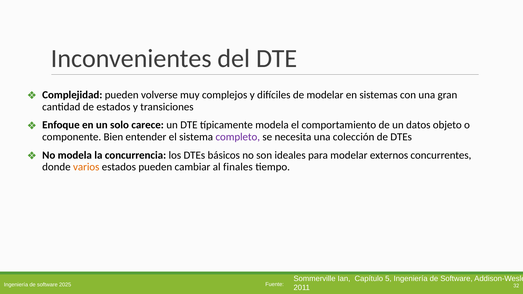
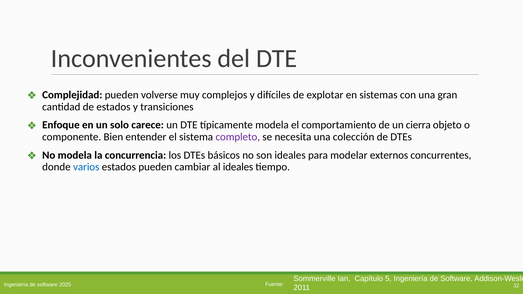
de modelar: modelar -> explotar
datos: datos -> cierra
varios colour: orange -> blue
al finales: finales -> ideales
